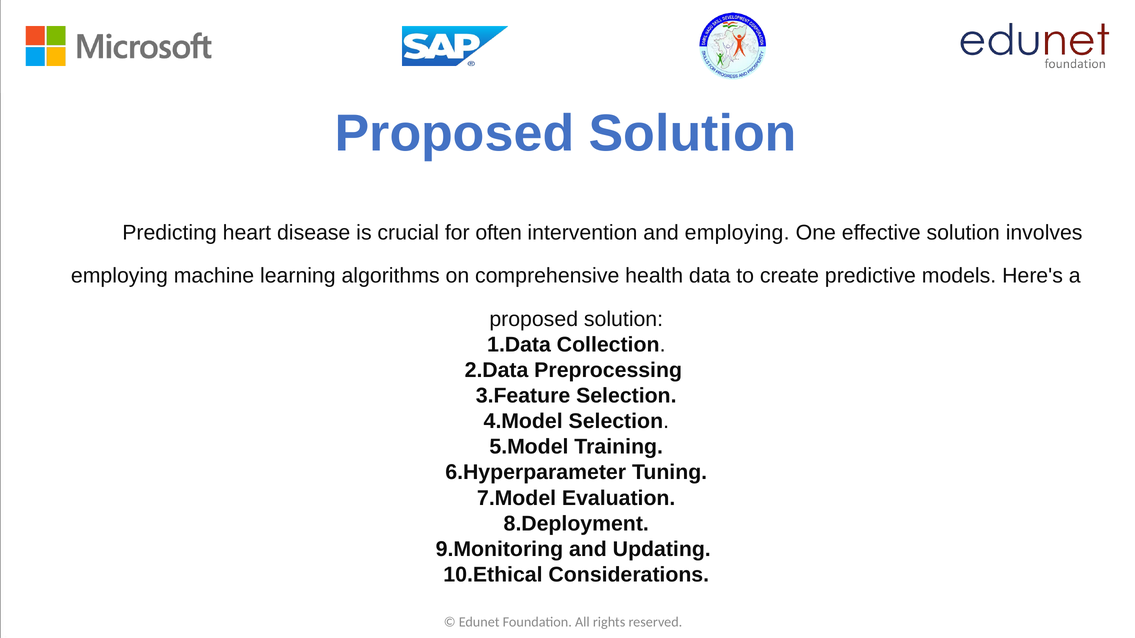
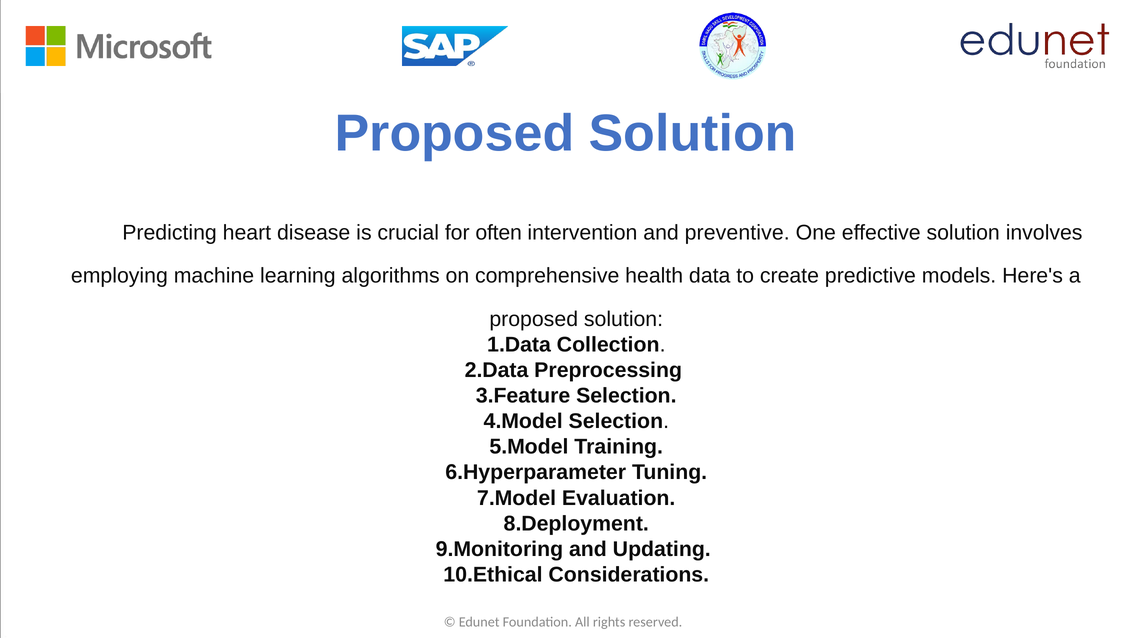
and employing: employing -> preventive
